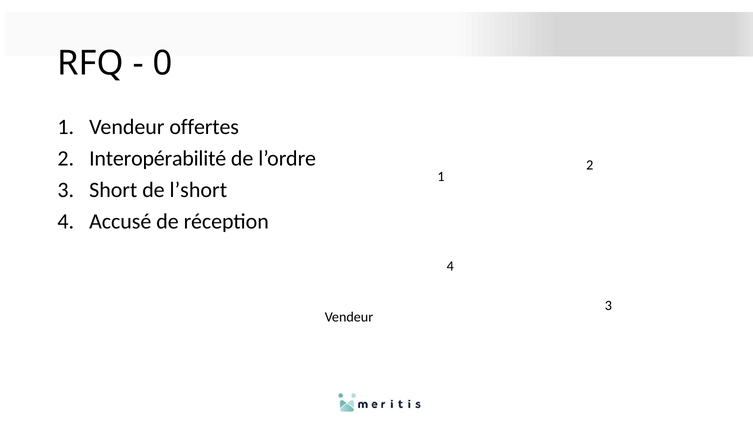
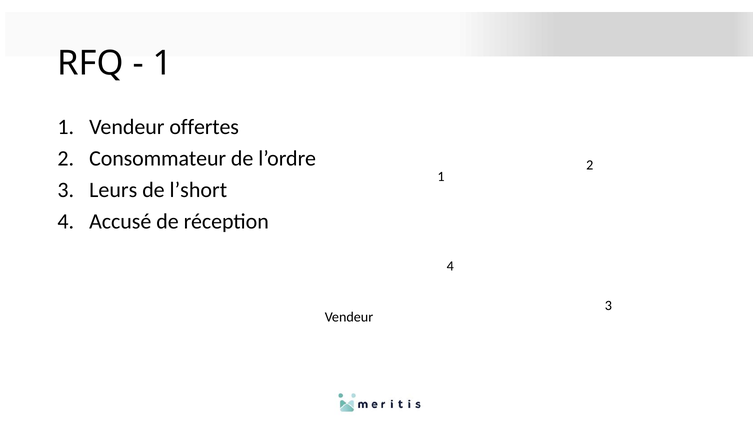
0 at (163, 63): 0 -> 1
Interopérabilité: Interopérabilité -> Consommateur
Short: Short -> Leurs
